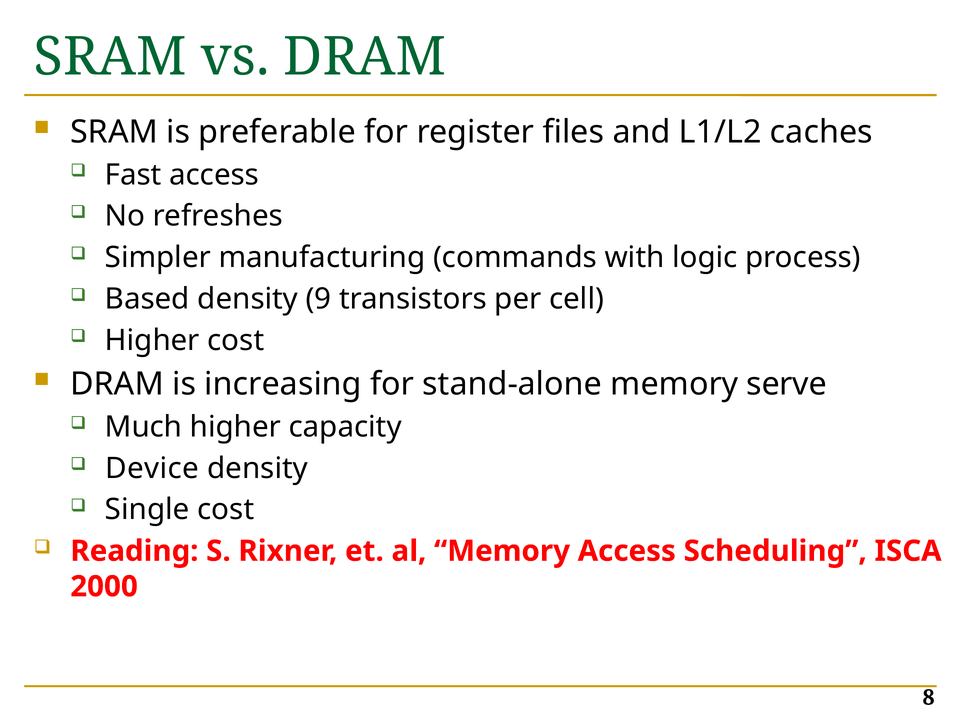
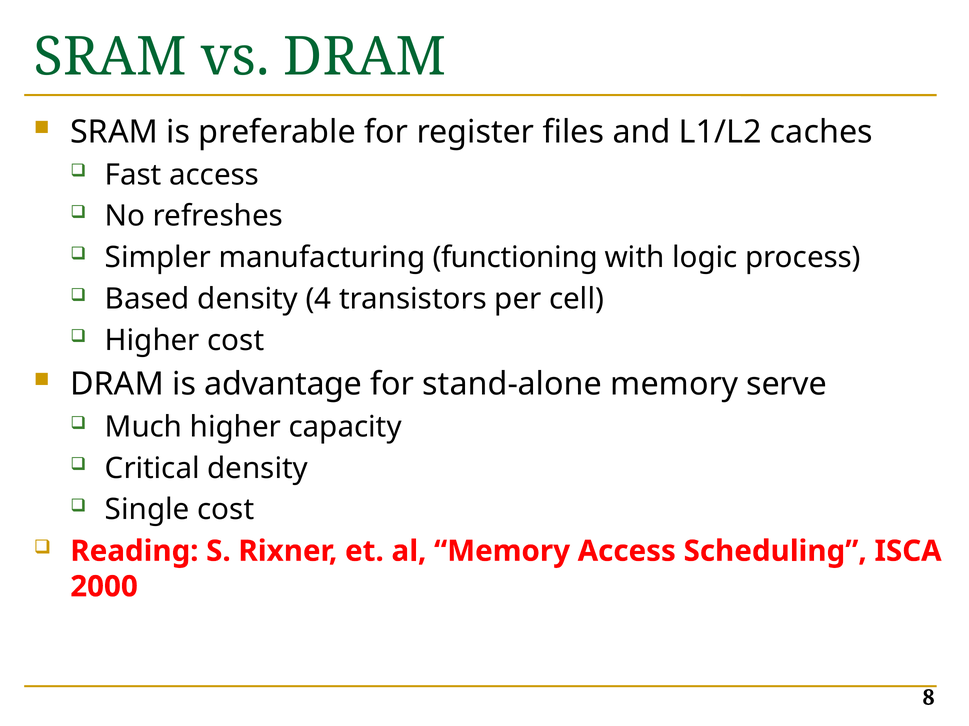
commands: commands -> functioning
9: 9 -> 4
increasing: increasing -> advantage
Device: Device -> Critical
